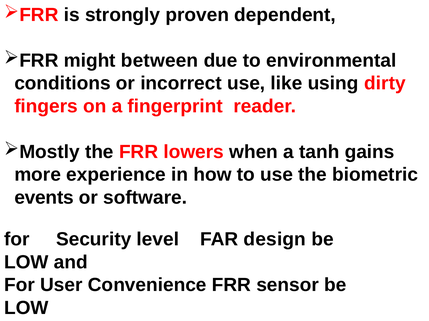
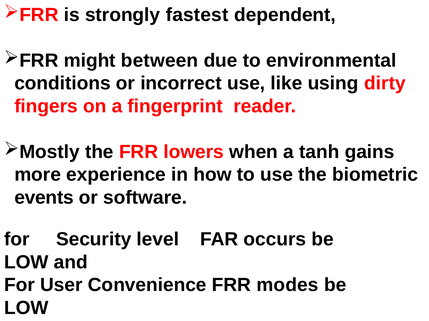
proven: proven -> fastest
design: design -> occurs
sensor: sensor -> modes
